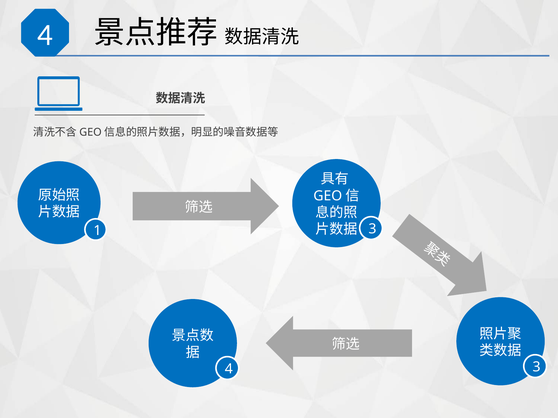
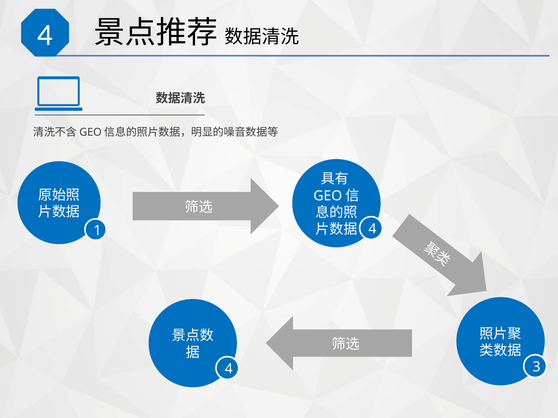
3 at (372, 229): 3 -> 4
